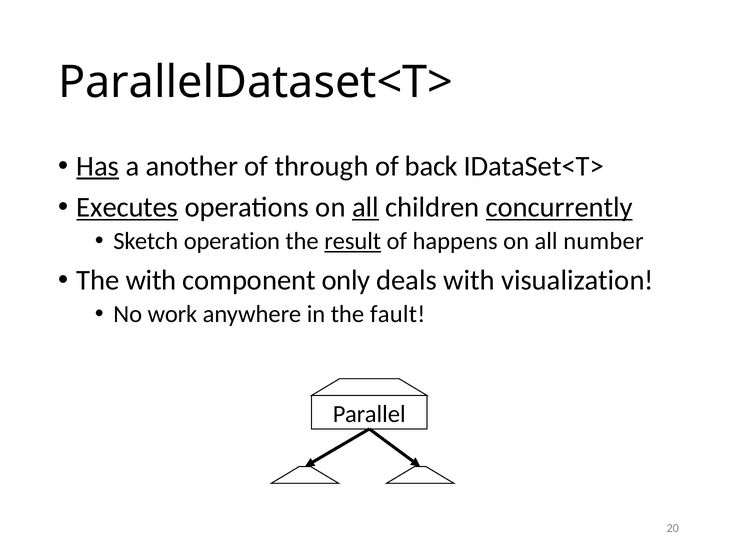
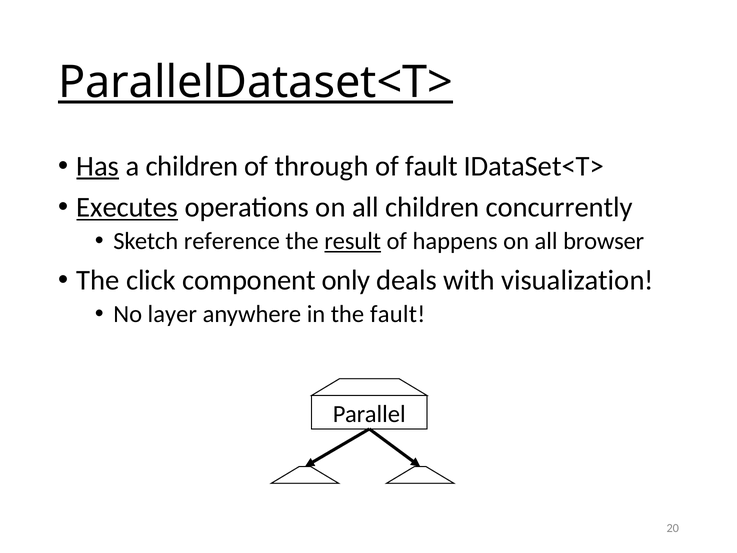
ParallelDataset<T> underline: none -> present
a another: another -> children
of back: back -> fault
all at (365, 207) underline: present -> none
concurrently underline: present -> none
operation: operation -> reference
number: number -> browser
The with: with -> click
work: work -> layer
